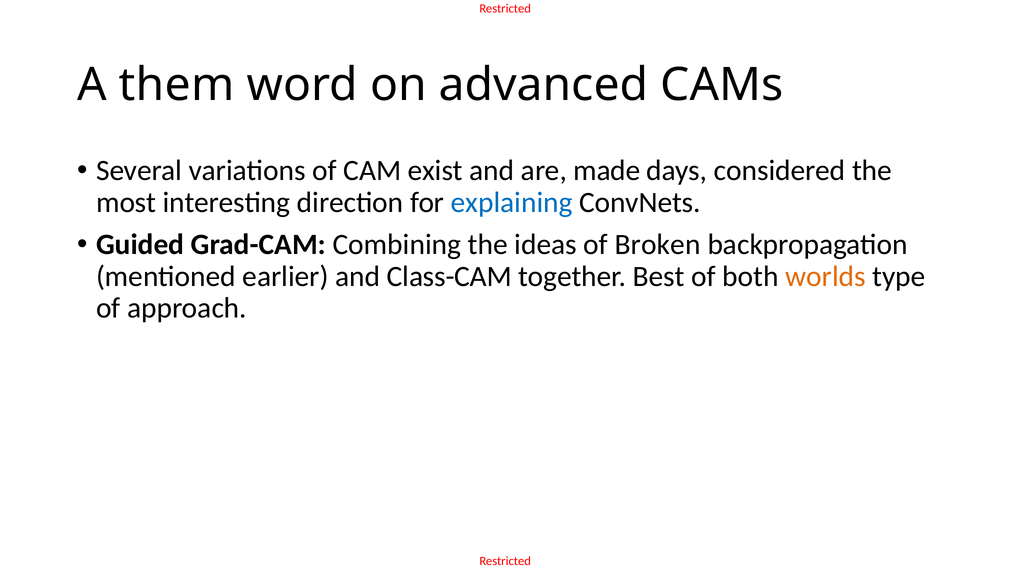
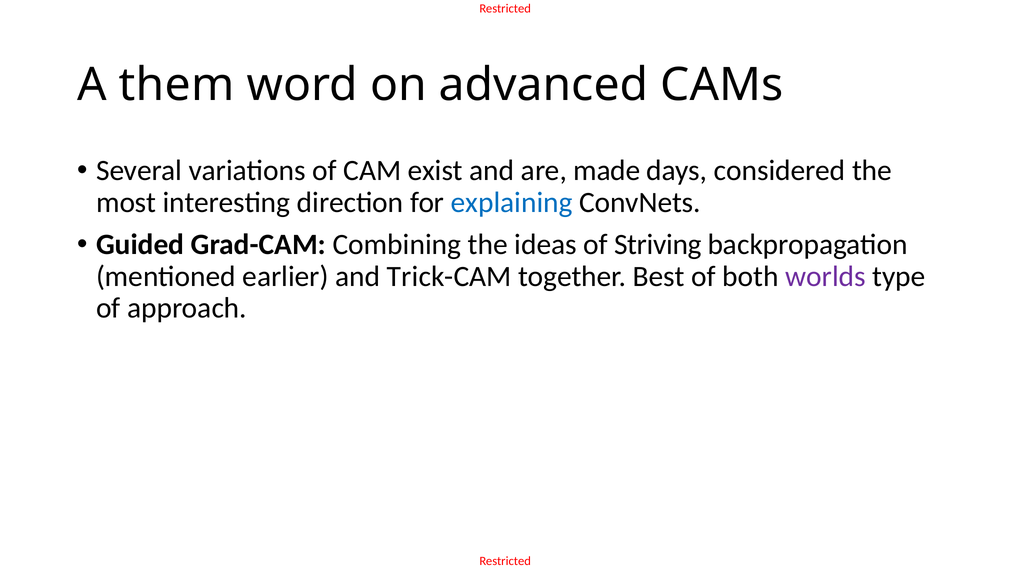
Broken: Broken -> Striving
Class-CAM: Class-CAM -> Trick-CAM
worlds colour: orange -> purple
